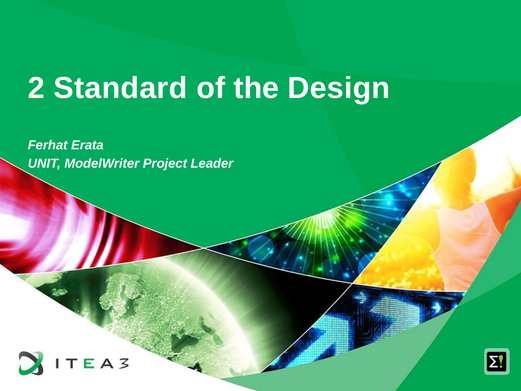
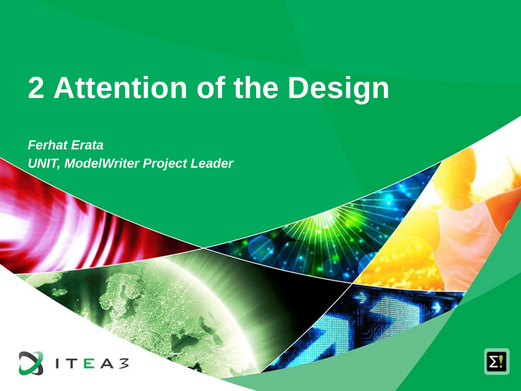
Standard: Standard -> Attention
